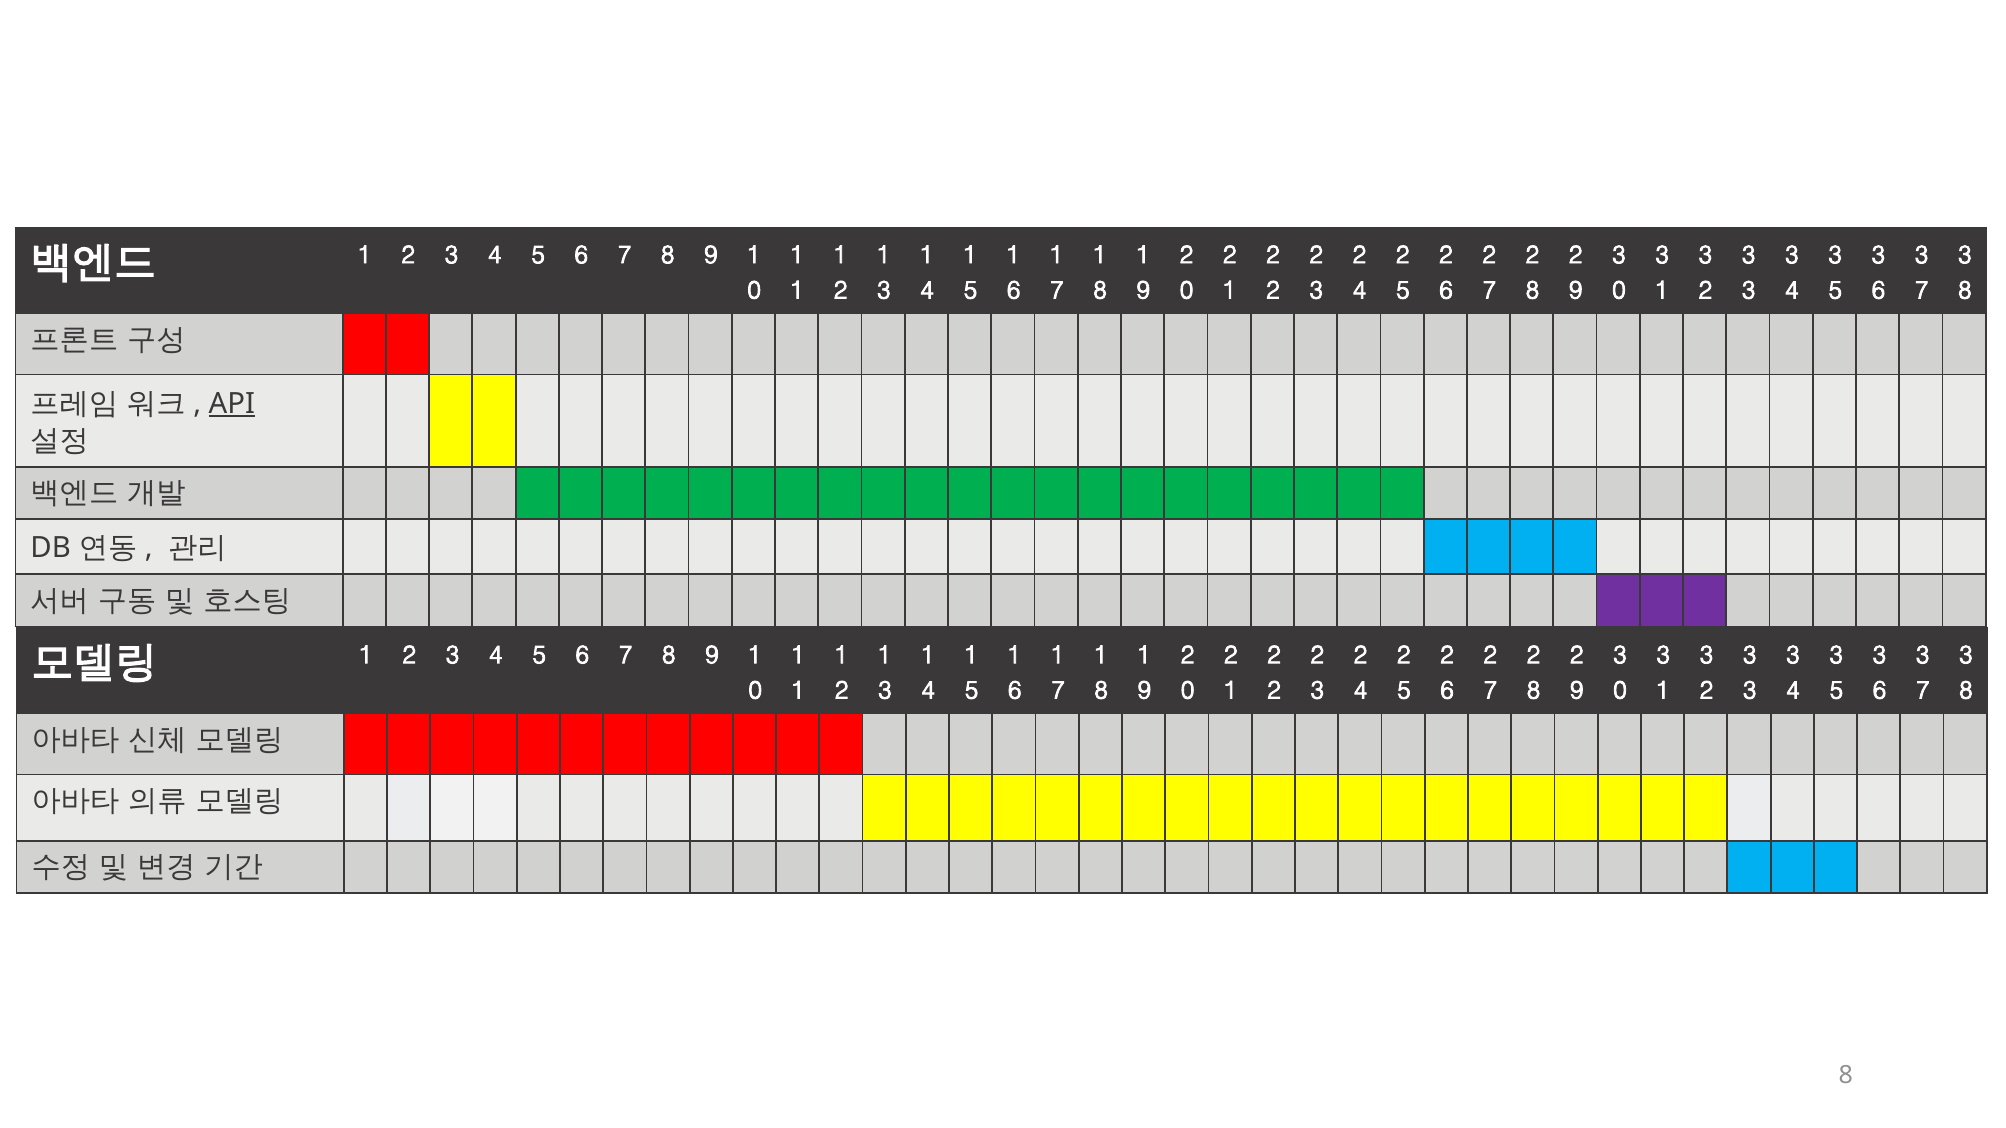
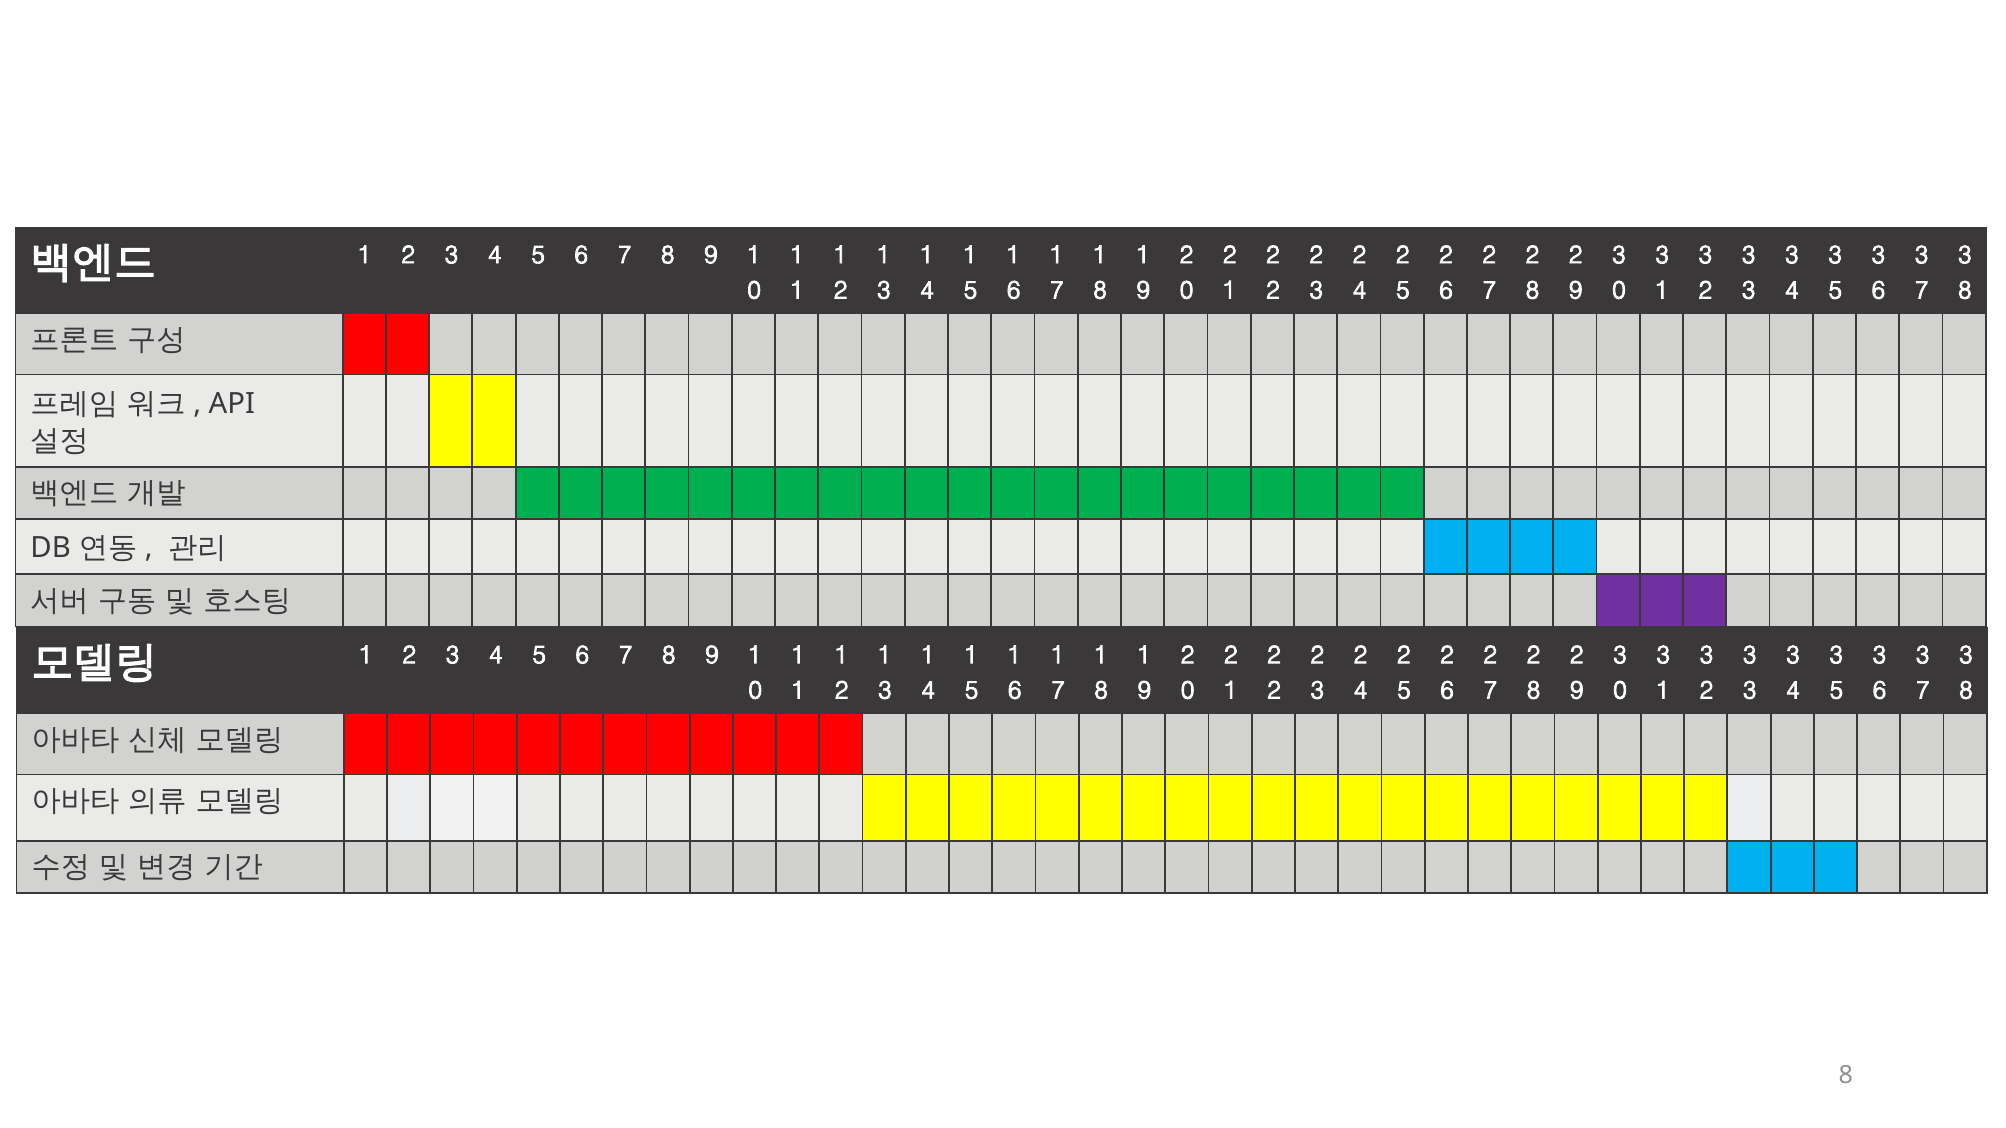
API underline: present -> none
